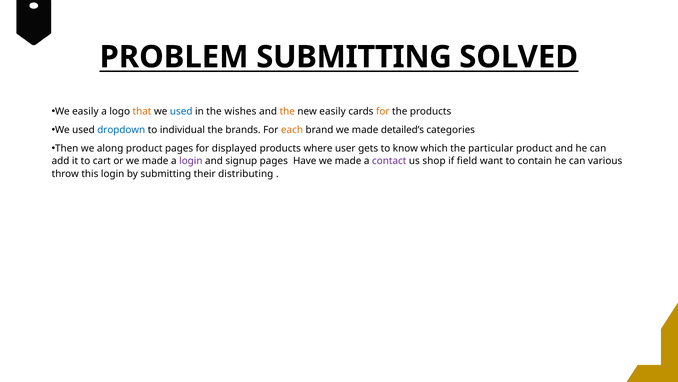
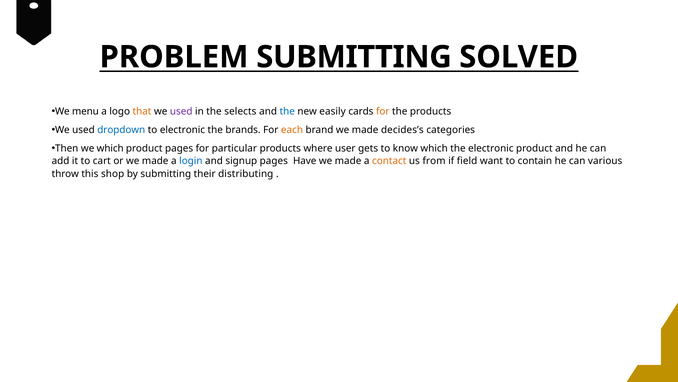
We easily: easily -> menu
used at (181, 112) colour: blue -> purple
wishes: wishes -> selects
the at (287, 112) colour: orange -> blue
to individual: individual -> electronic
detailed’s: detailed’s -> decides’s
we along: along -> which
displayed: displayed -> particular
the particular: particular -> electronic
login at (191, 161) colour: purple -> blue
contact colour: purple -> orange
shop: shop -> from
this login: login -> shop
